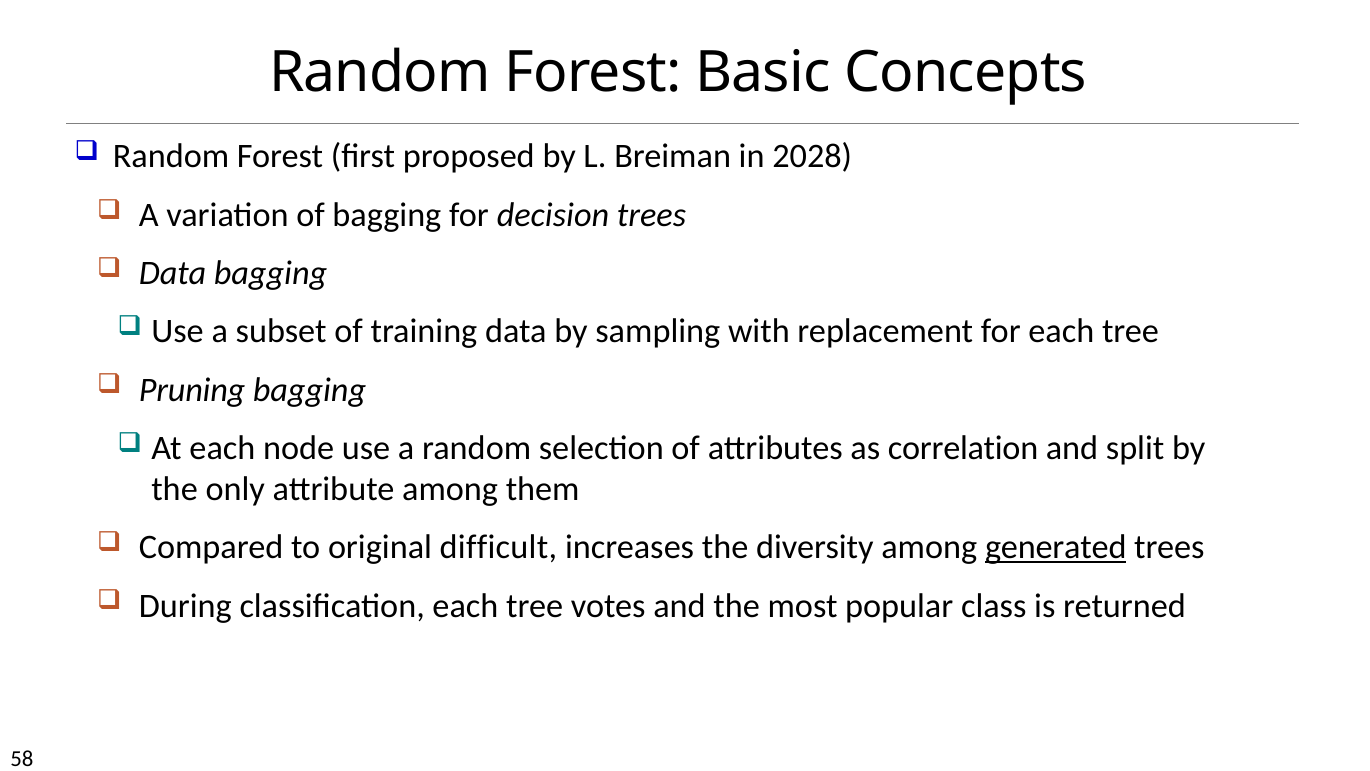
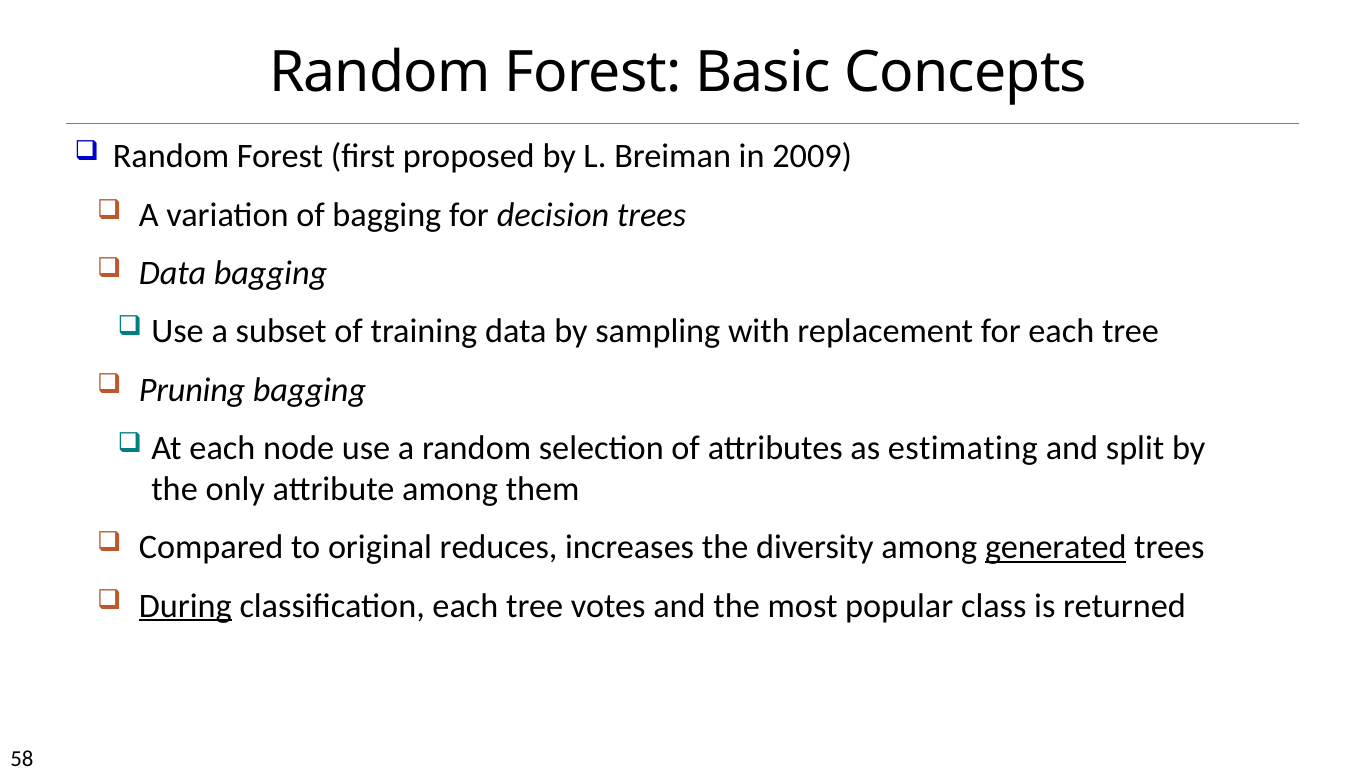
2028: 2028 -> 2009
correlation: correlation -> estimating
difficult: difficult -> reduces
During underline: none -> present
